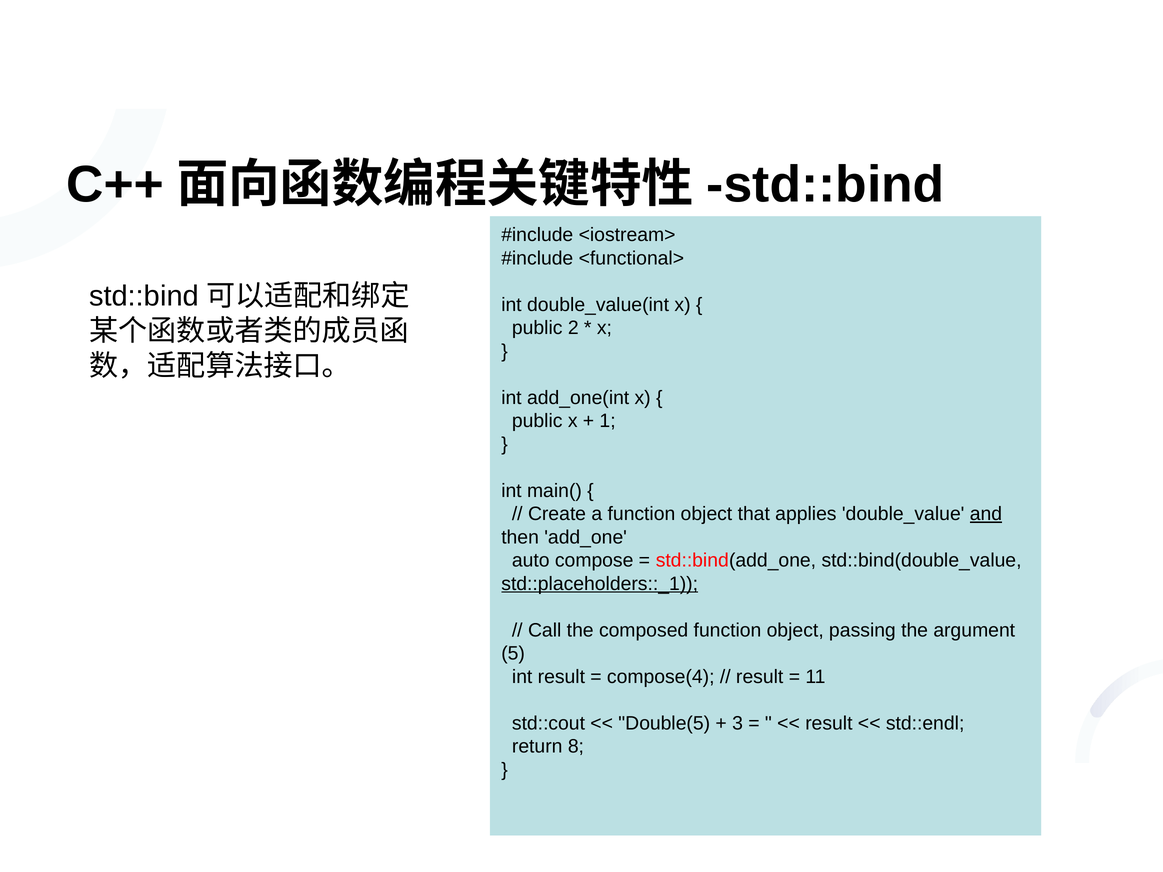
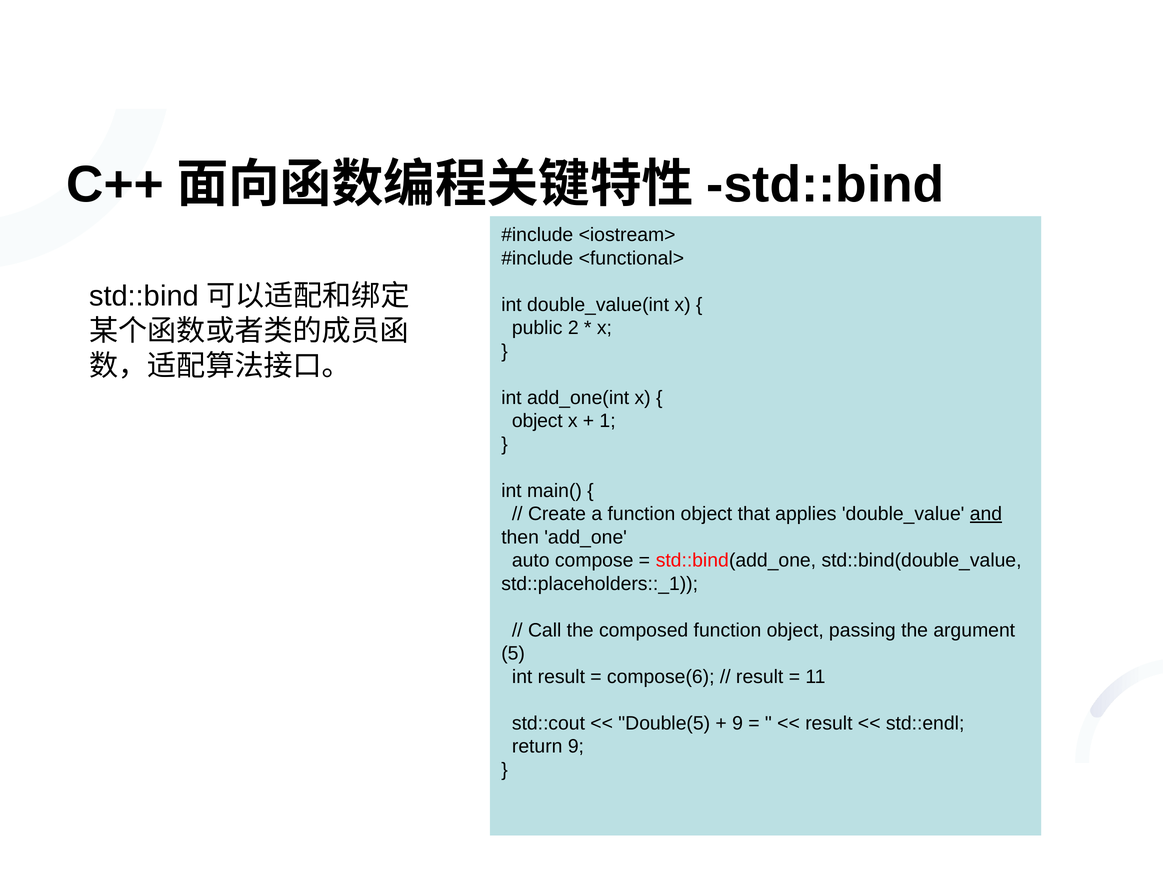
public at (537, 421): public -> object
std::placeholders::_1 underline: present -> none
compose(4: compose(4 -> compose(6
3 at (738, 723): 3 -> 9
return 8: 8 -> 9
